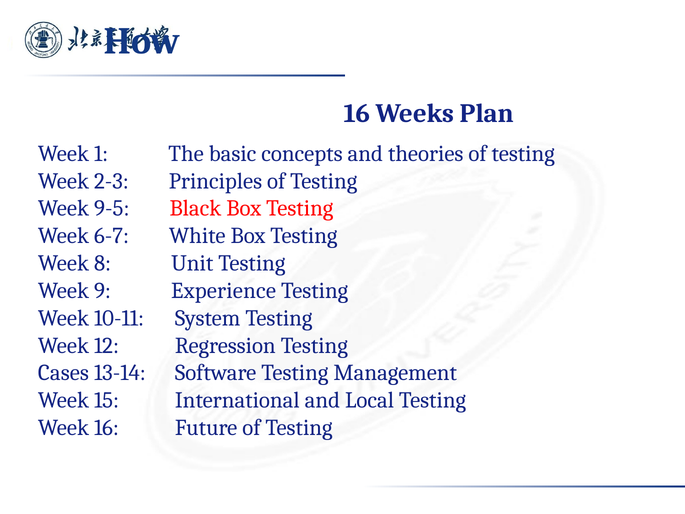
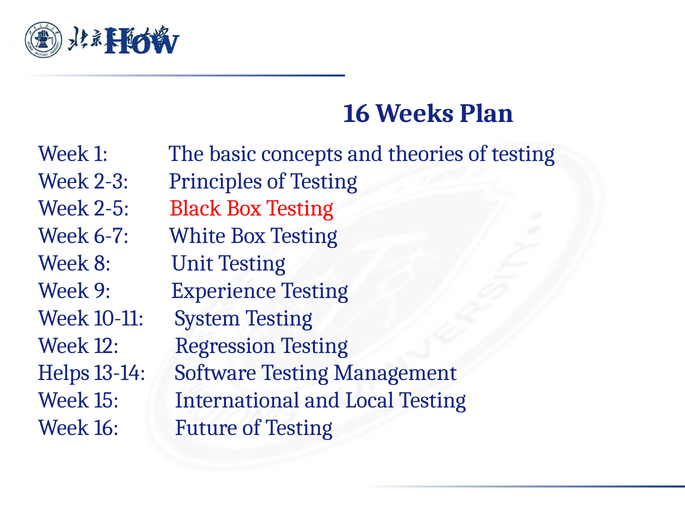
9-5: 9-5 -> 2-5
Cases: Cases -> Helps
